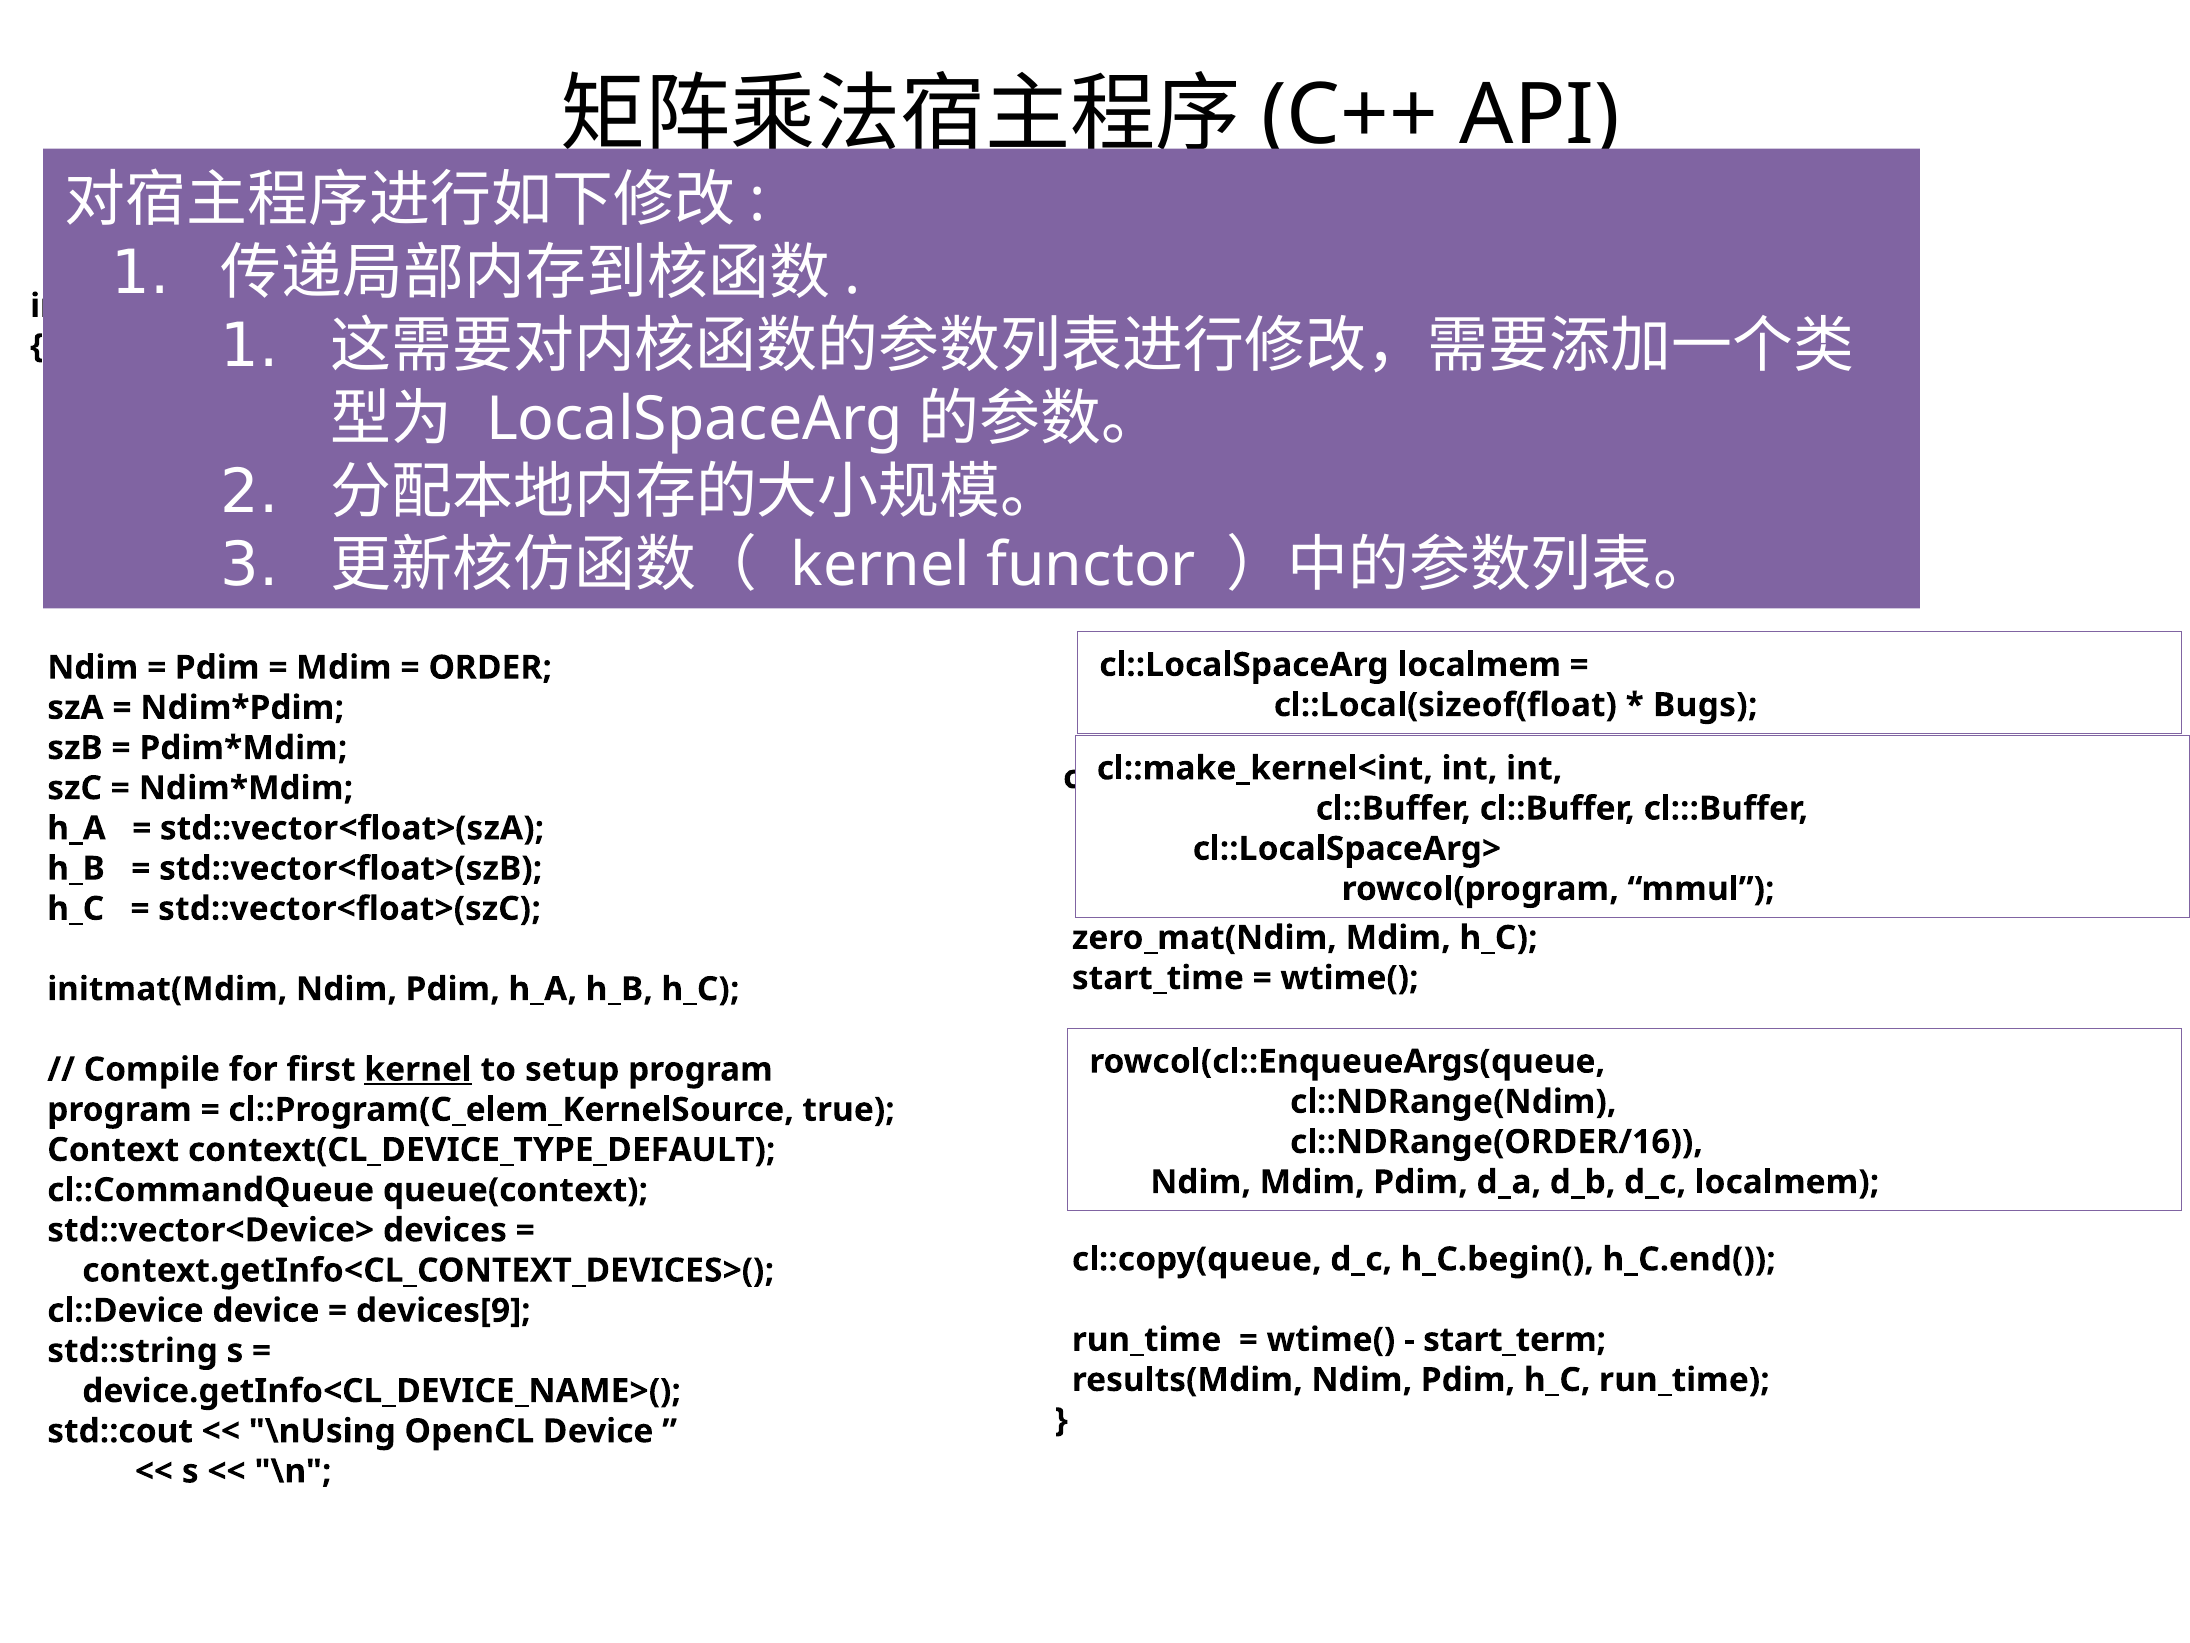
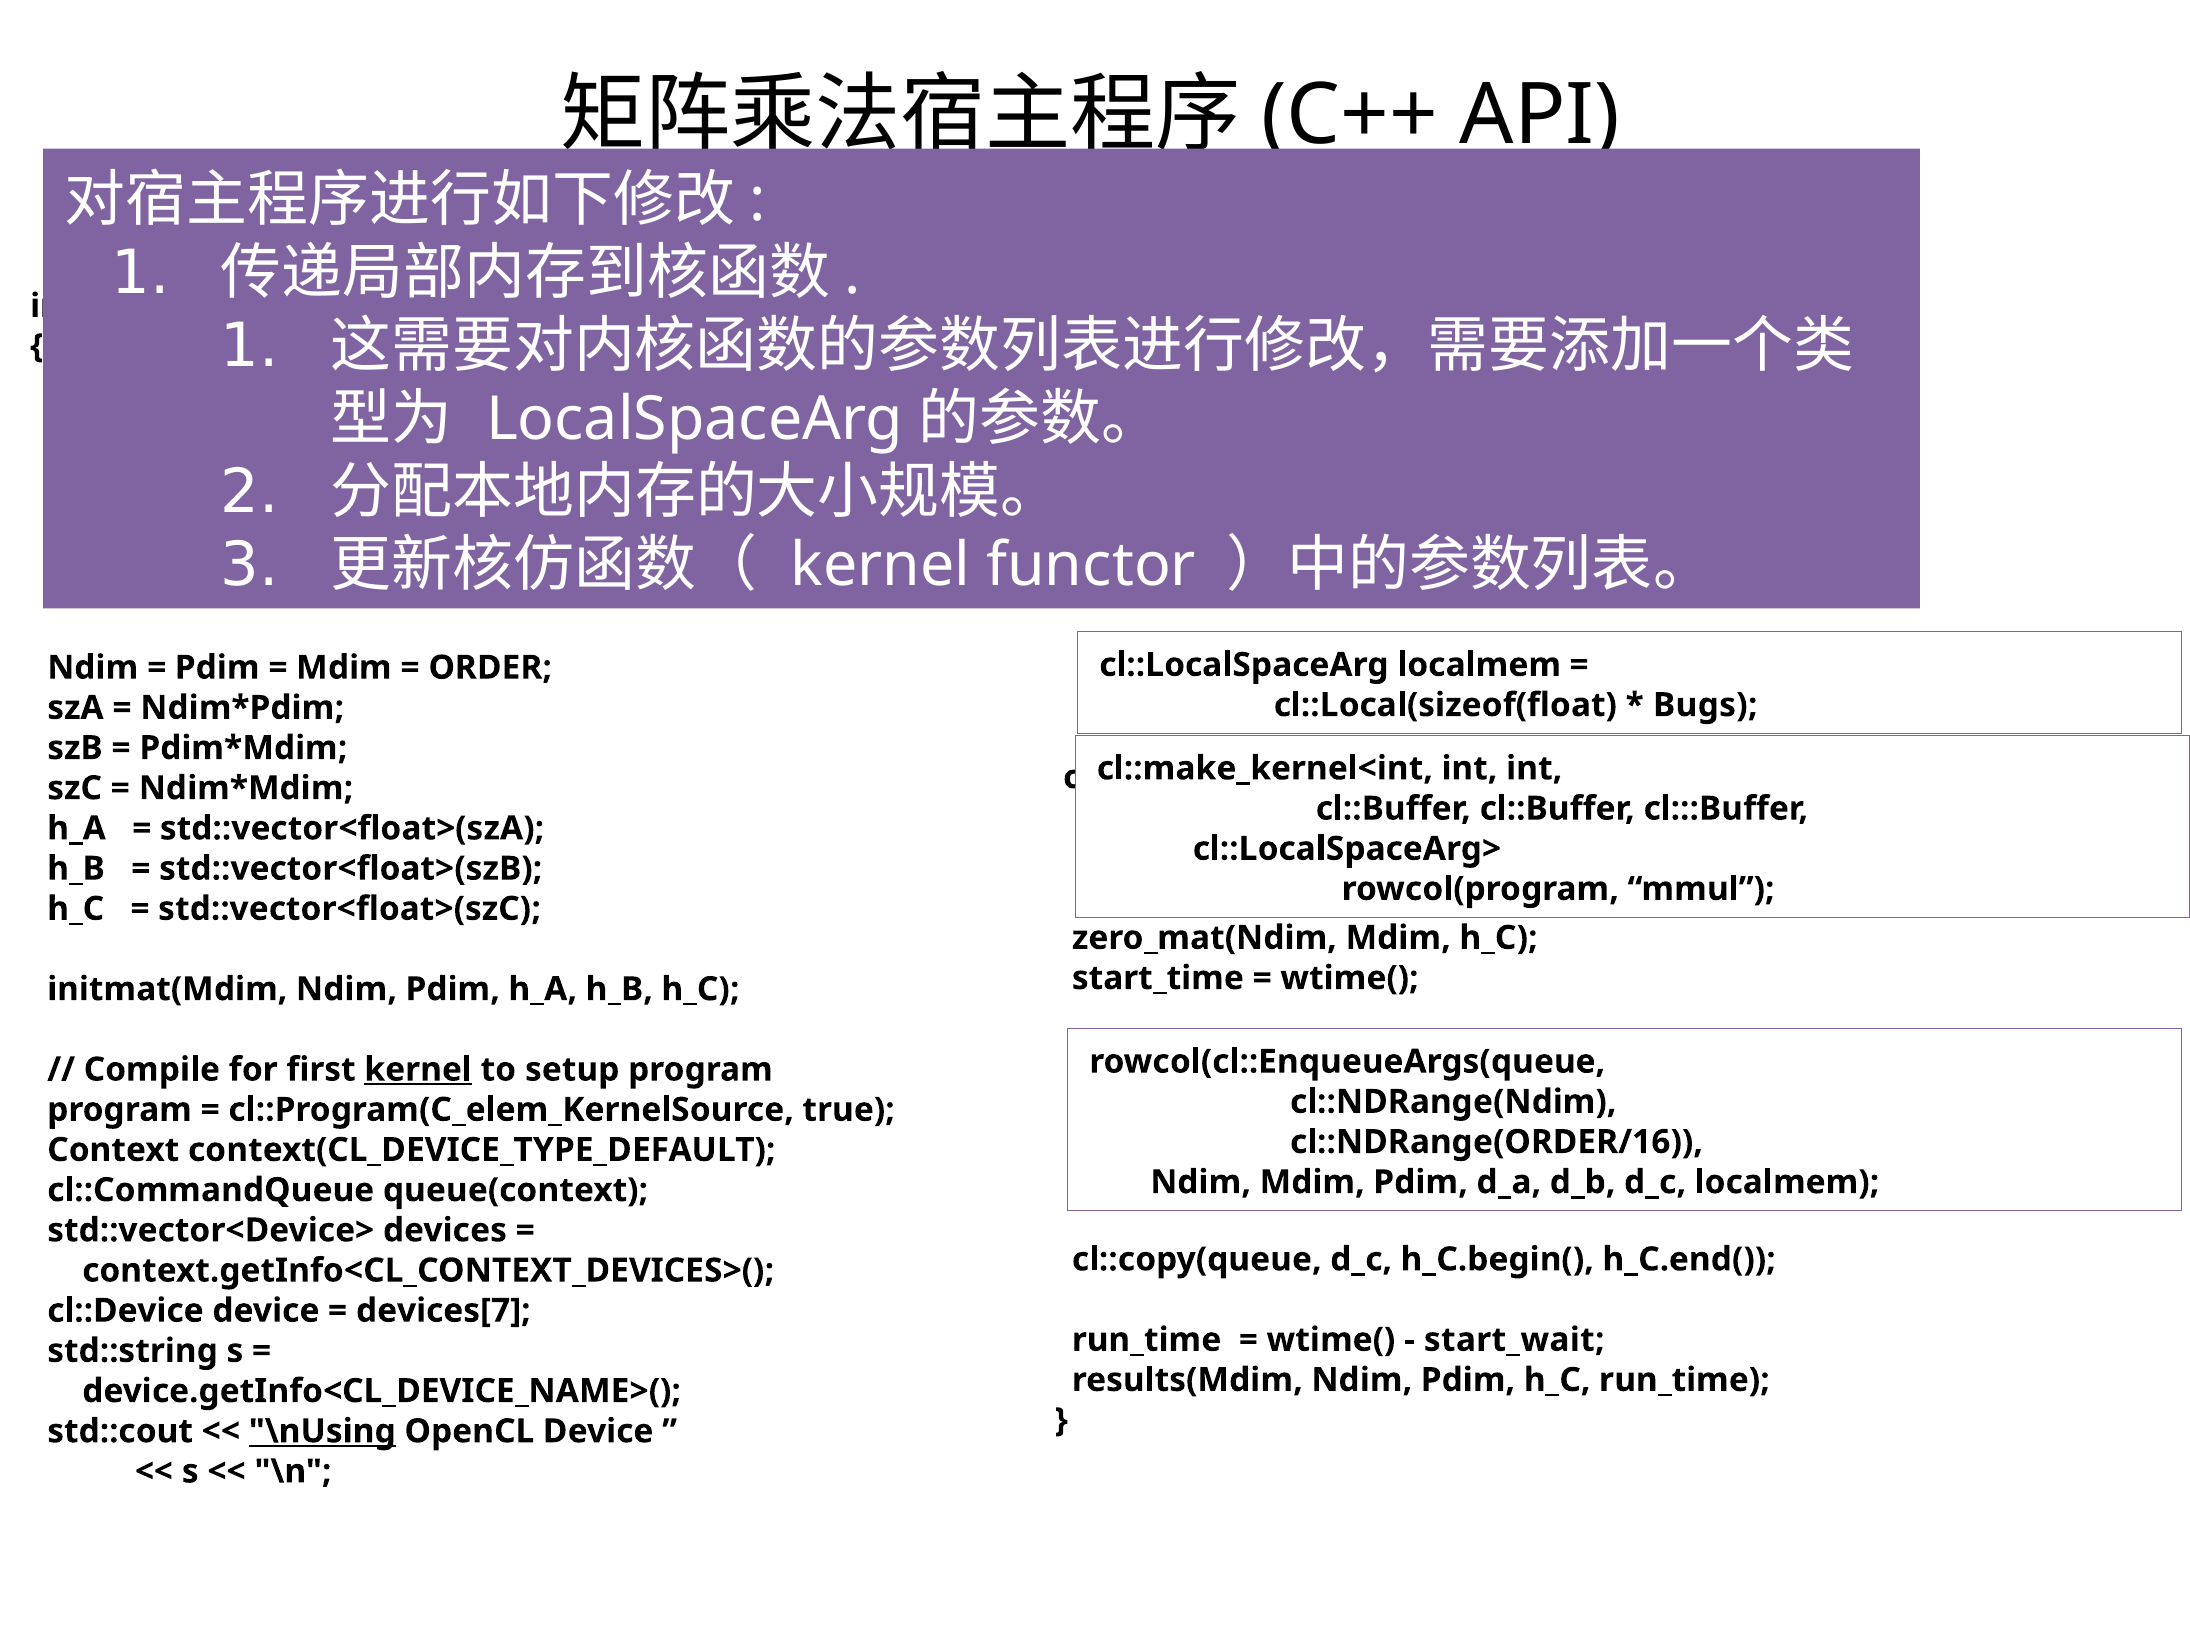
devices[9: devices[9 -> devices[7
start_term: start_term -> start_wait
\nUsing underline: none -> present
